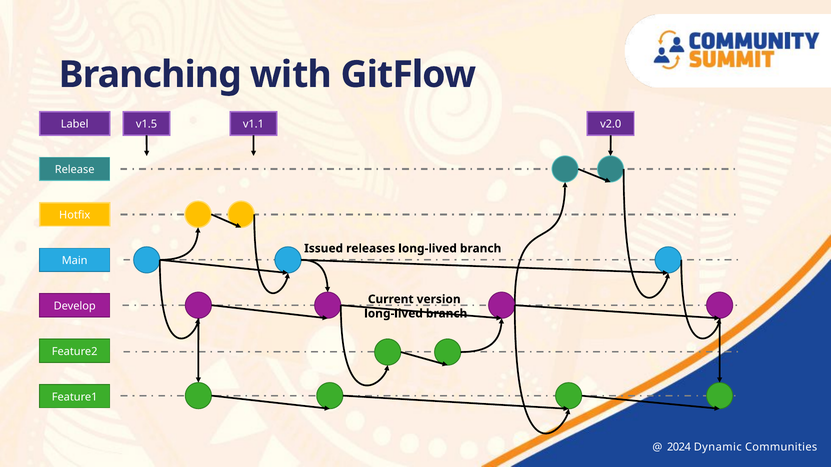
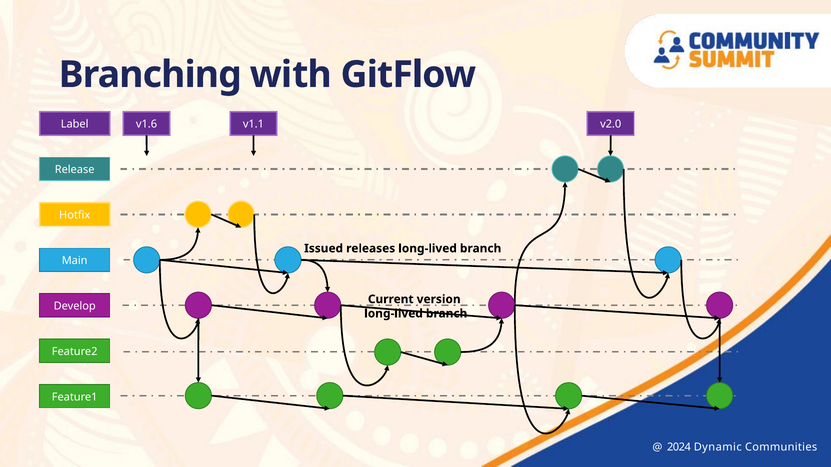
v1.5: v1.5 -> v1.6
